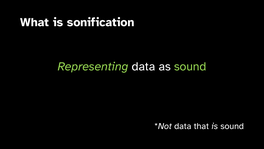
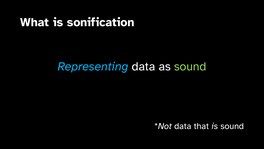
Representing colour: light green -> light blue
